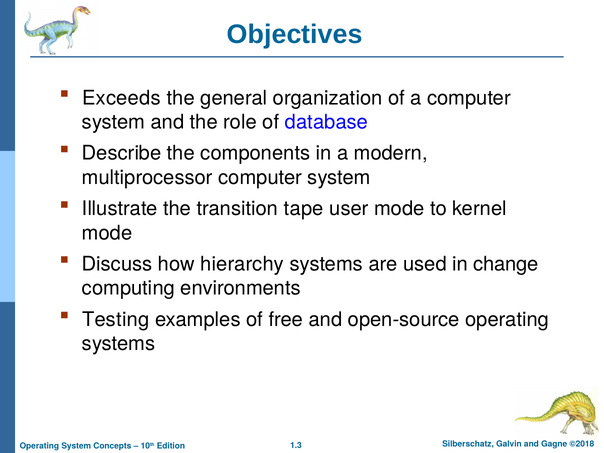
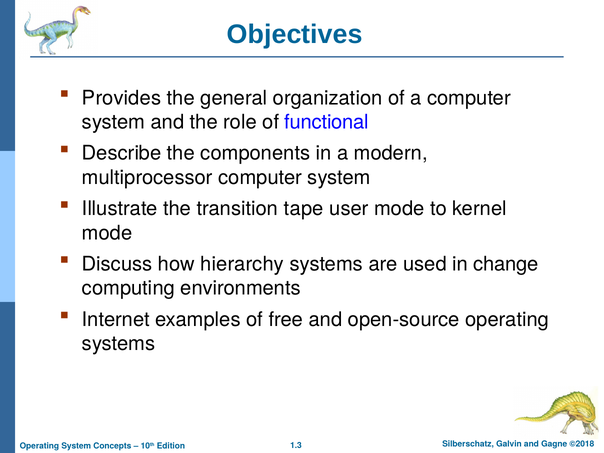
Exceeds: Exceeds -> Provides
database: database -> functional
Testing: Testing -> Internet
